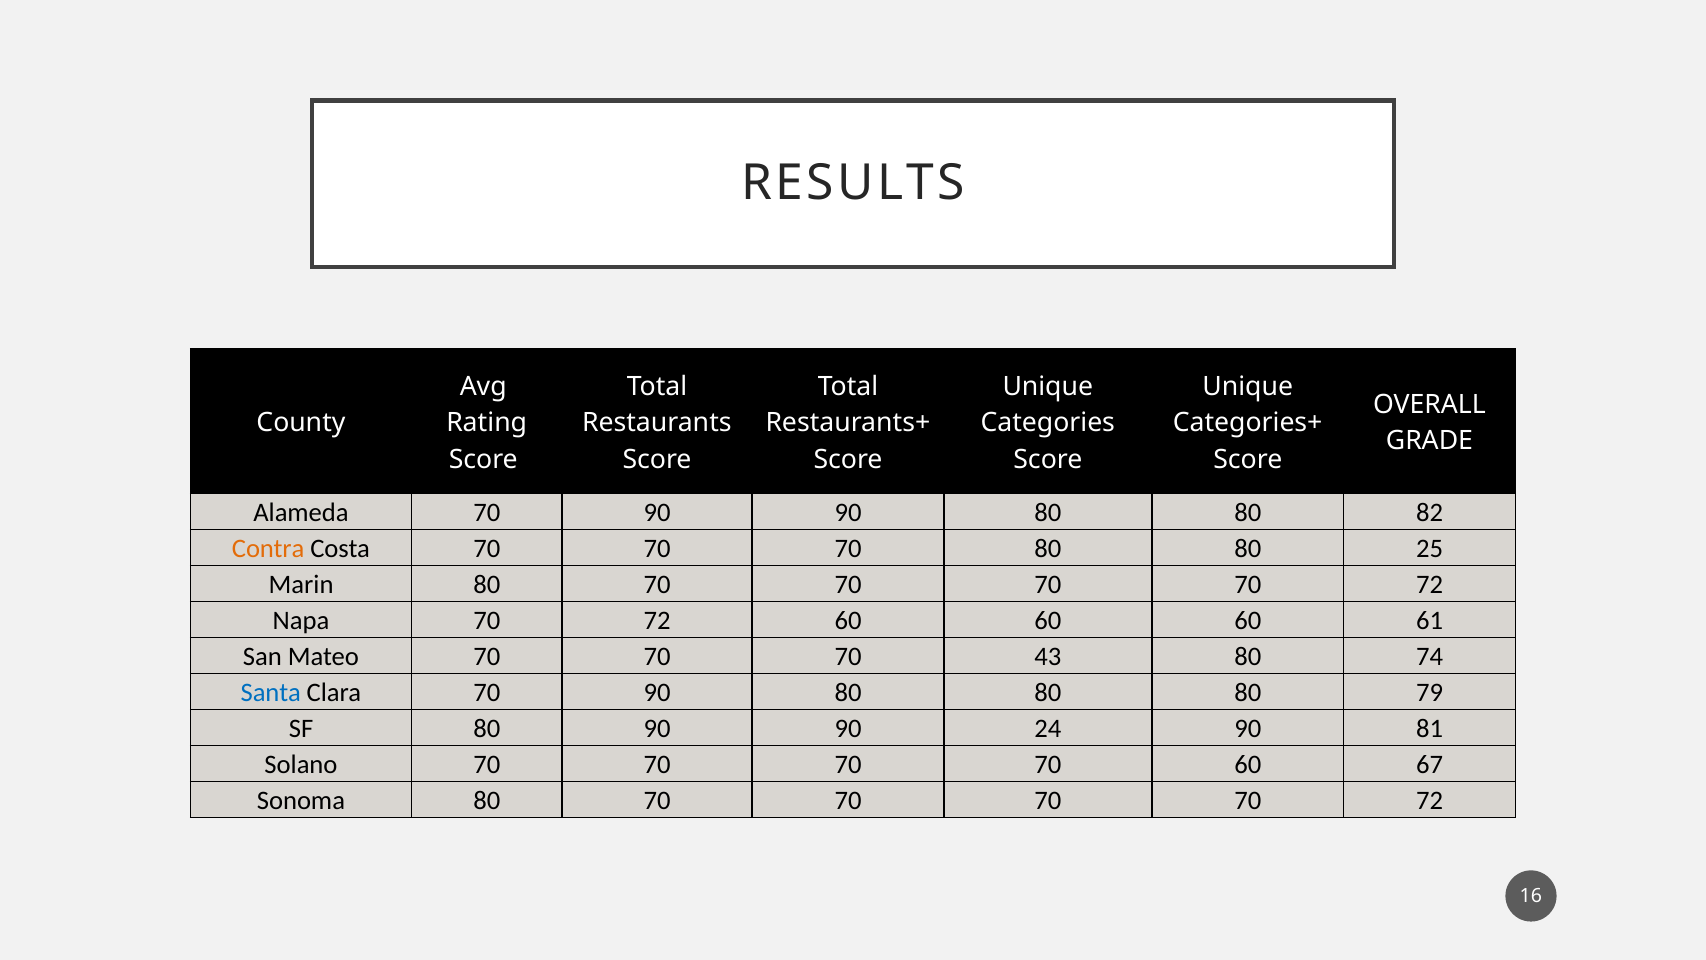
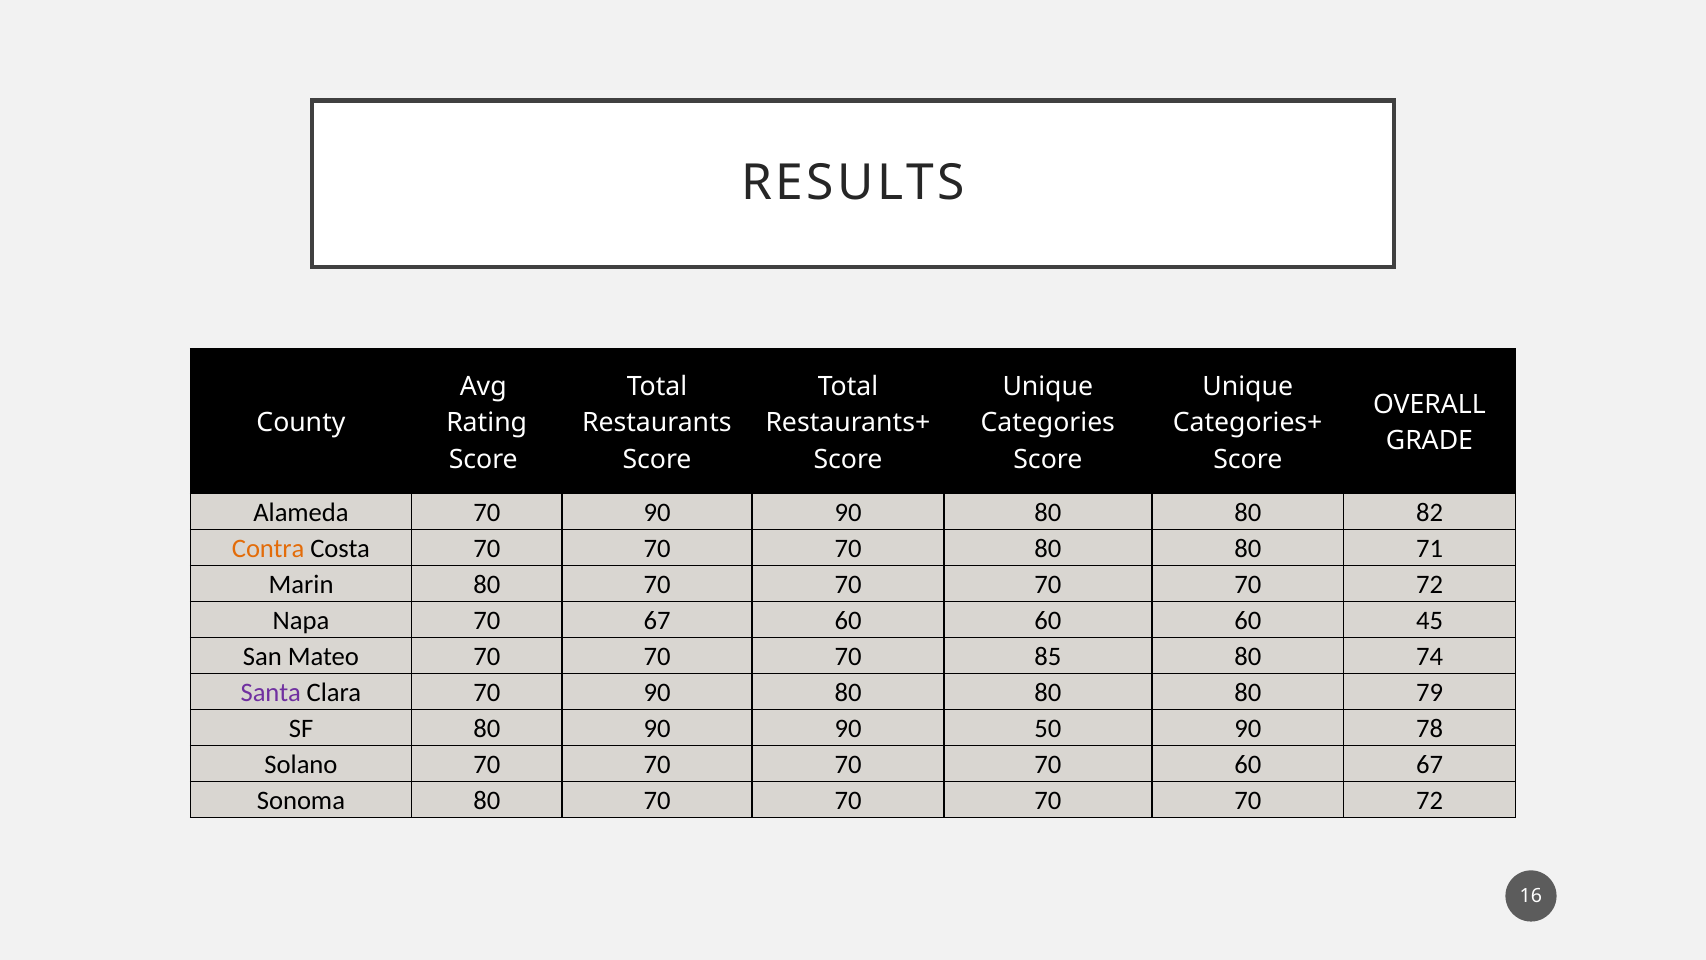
25: 25 -> 71
Napa 70 72: 72 -> 67
61: 61 -> 45
43: 43 -> 85
Santa colour: blue -> purple
24: 24 -> 50
81: 81 -> 78
